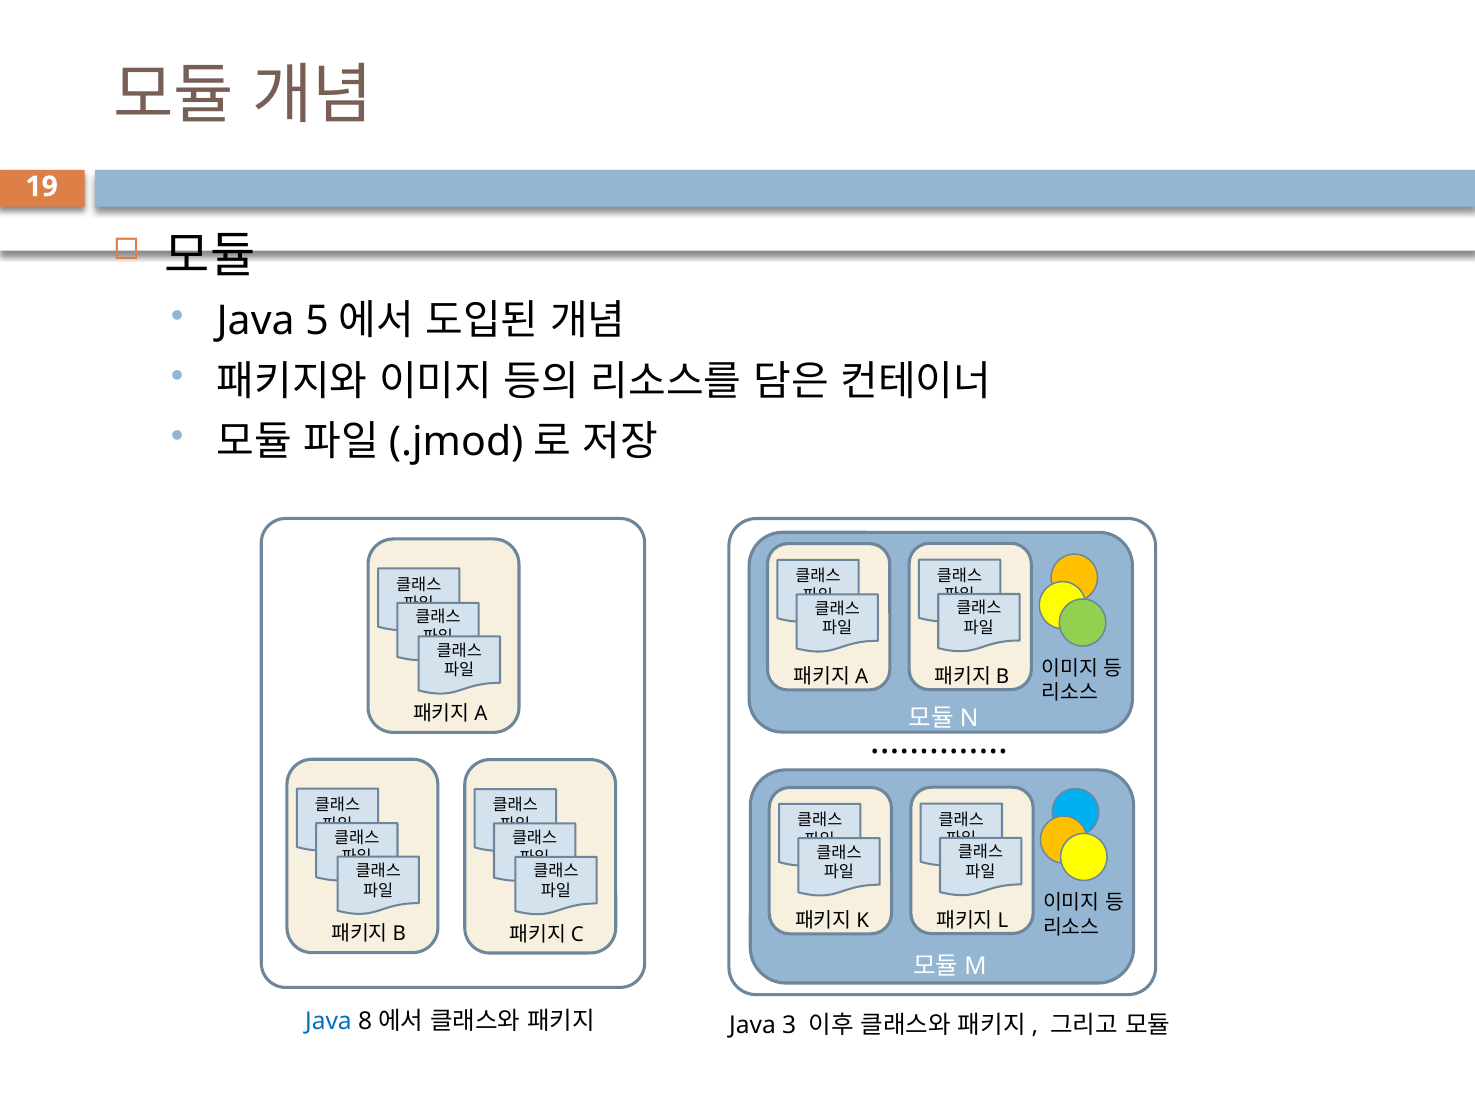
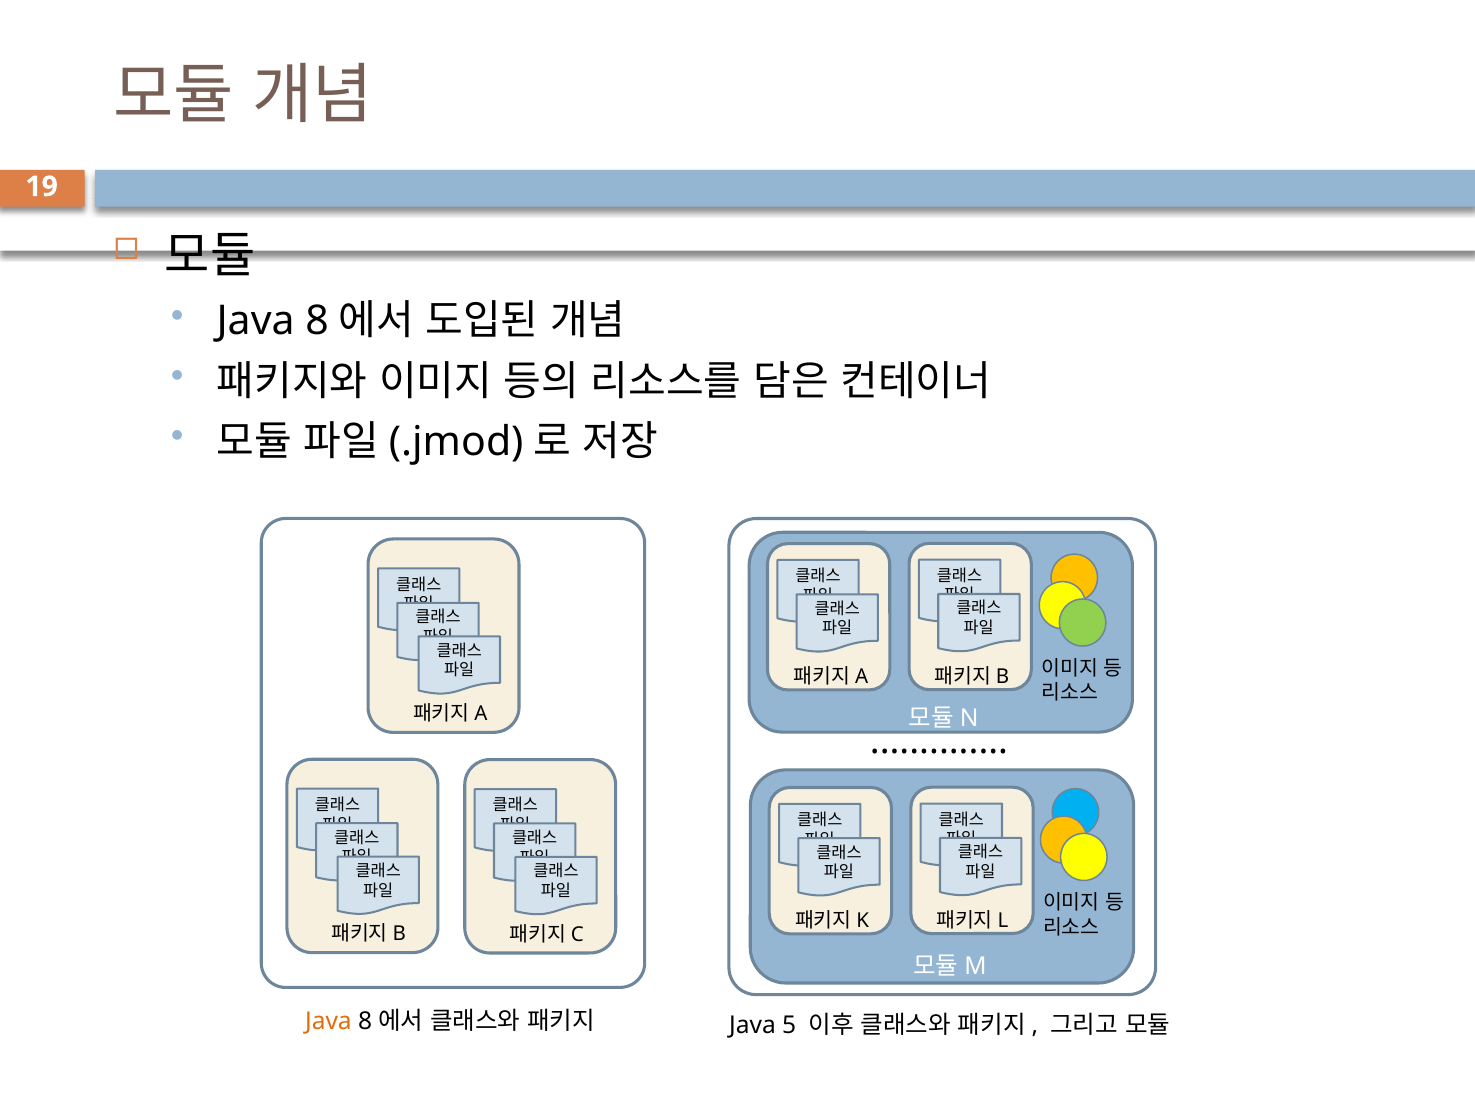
5: 5 -> 8
Java at (328, 1022) colour: blue -> orange
3: 3 -> 5
